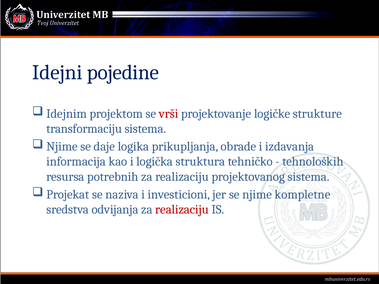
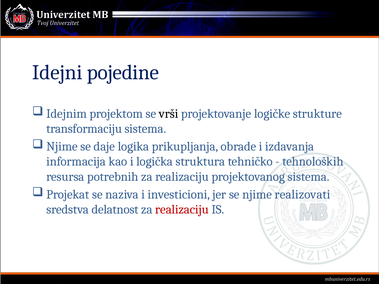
vrši colour: red -> black
kompletne: kompletne -> realizovati
odvijanja: odvijanja -> delatnost
